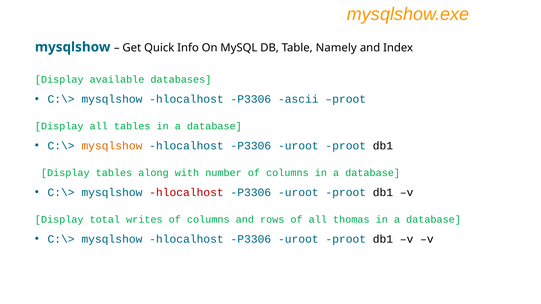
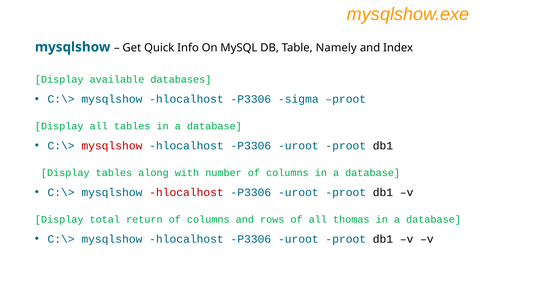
ascii: ascii -> sigma
mysqlshow at (112, 146) colour: orange -> red
writes: writes -> return
